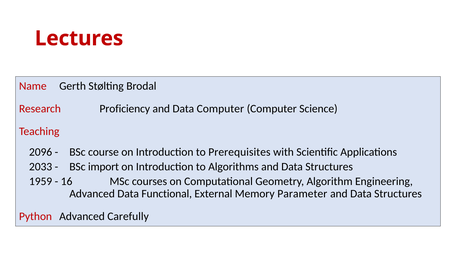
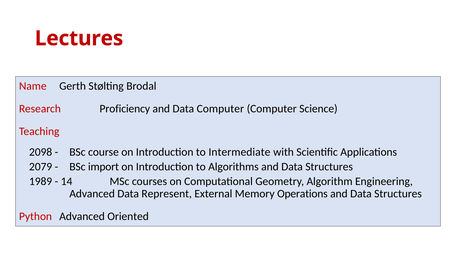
2096: 2096 -> 2098
Prerequisites: Prerequisites -> Intermediate
2033: 2033 -> 2079
1959: 1959 -> 1989
16: 16 -> 14
Functional: Functional -> Represent
Parameter: Parameter -> Operations
Carefully: Carefully -> Oriented
